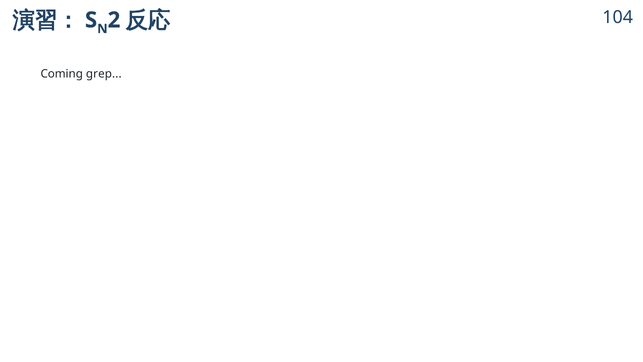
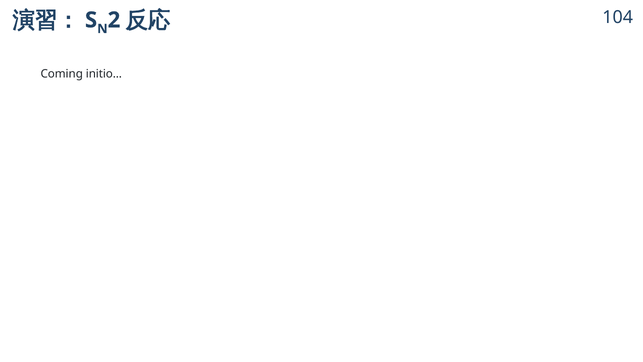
grep: grep -> initio
